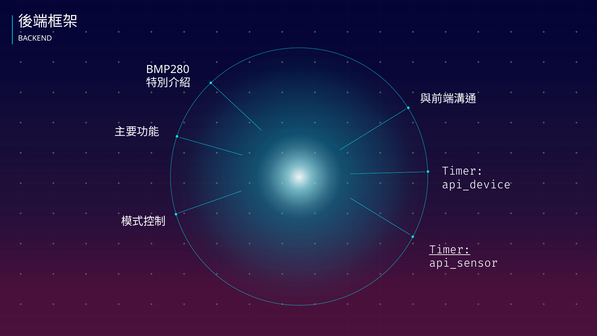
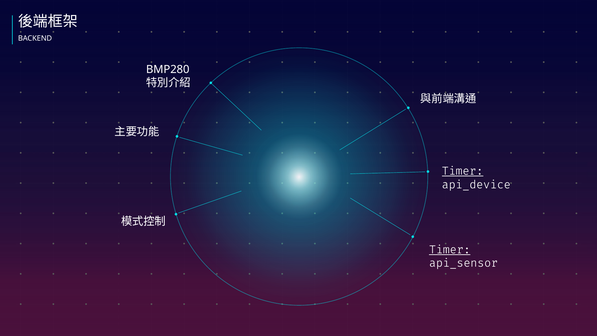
Timer at (463, 171) underline: none -> present
